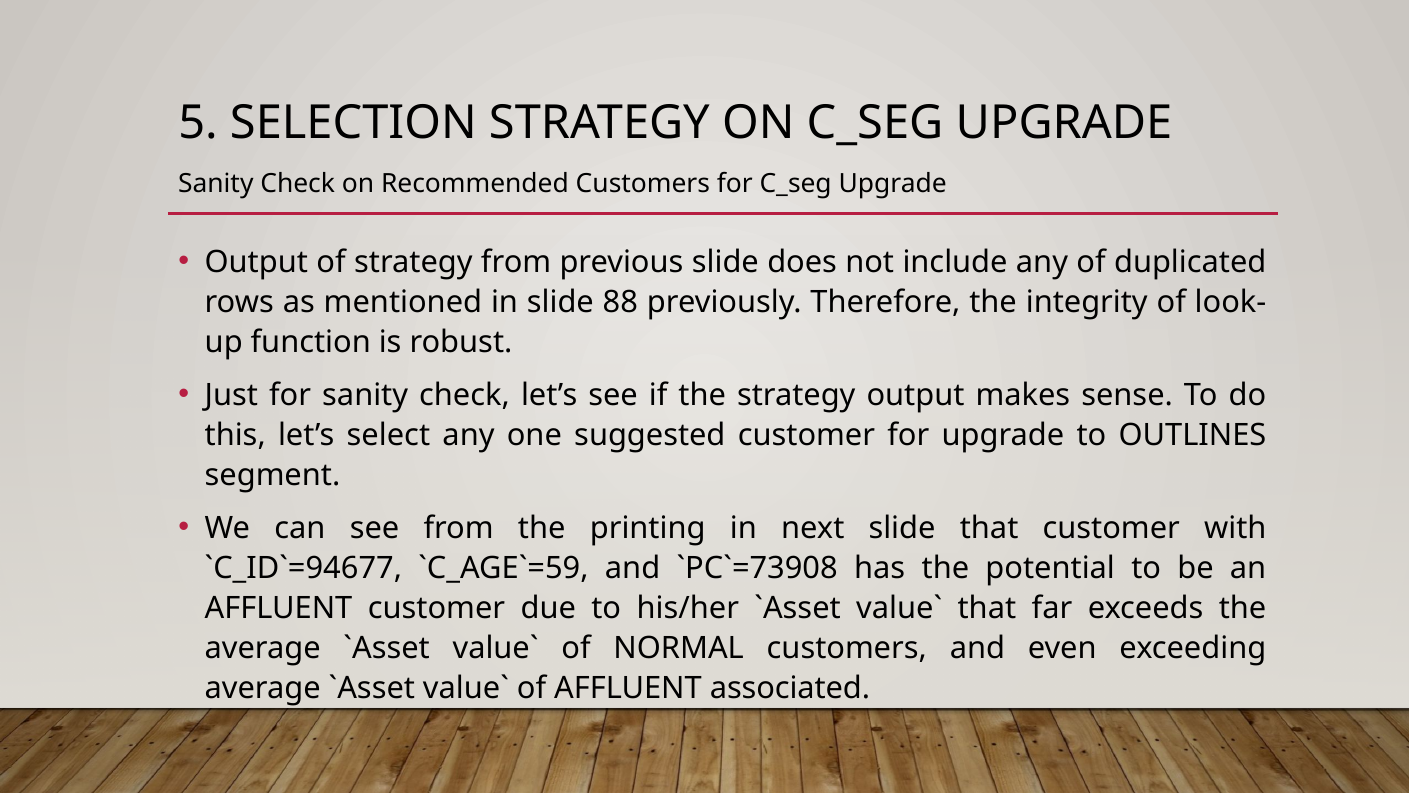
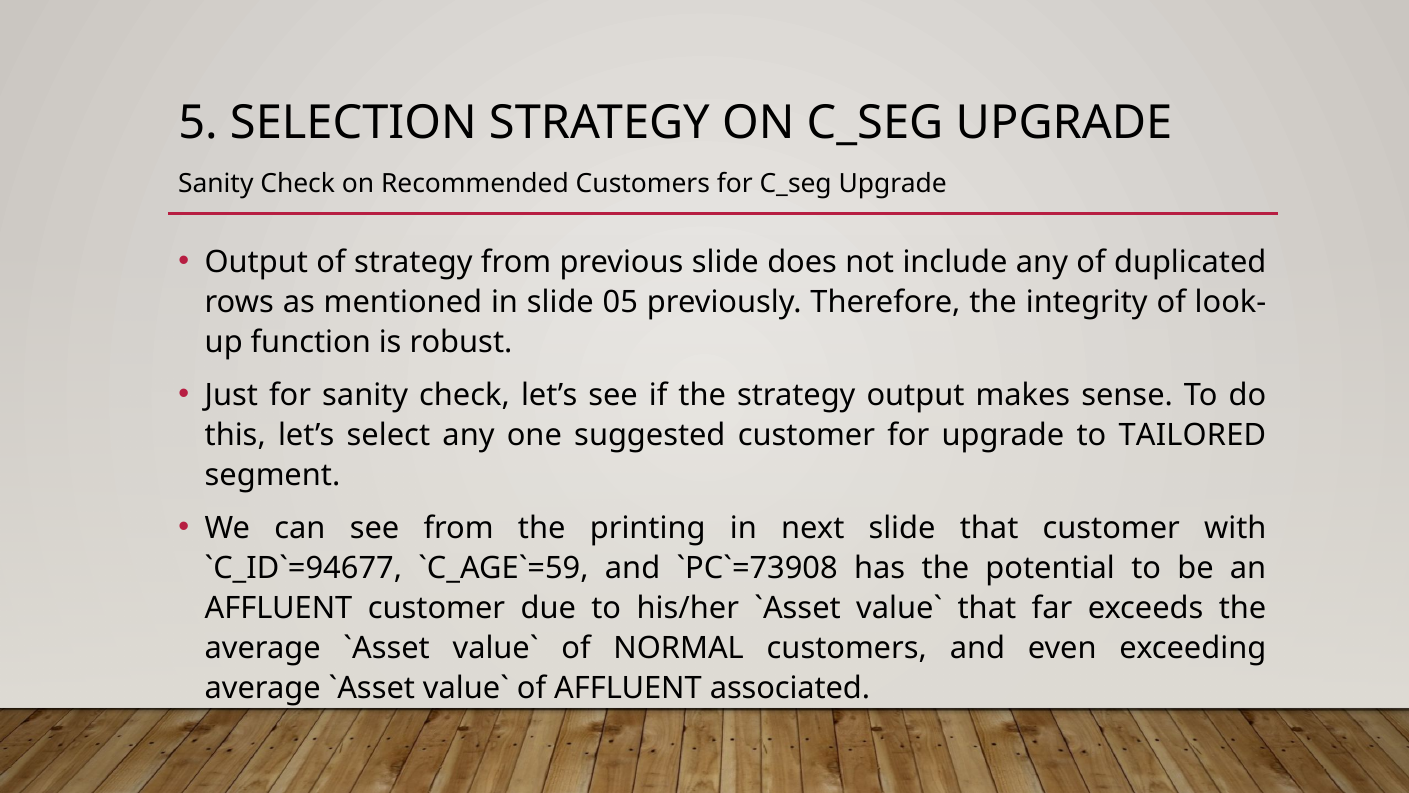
88: 88 -> 05
OUTLINES: OUTLINES -> TAILORED
